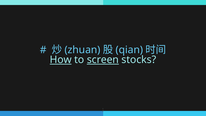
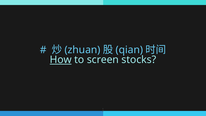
screen underline: present -> none
